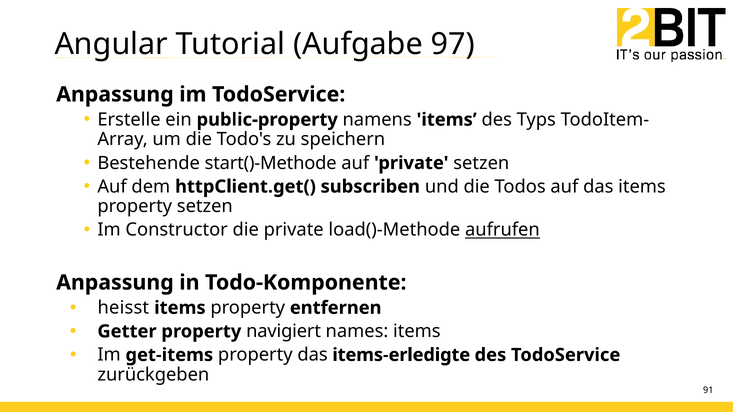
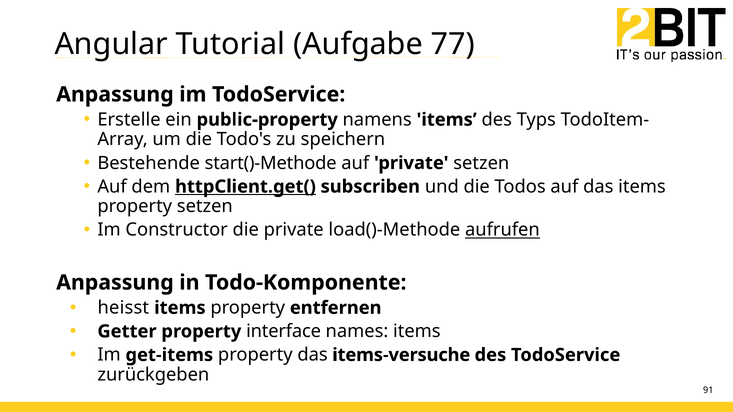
97: 97 -> 77
httpClient.get( underline: none -> present
navigiert: navigiert -> interface
items-erledigte: items-erledigte -> items-versuche
